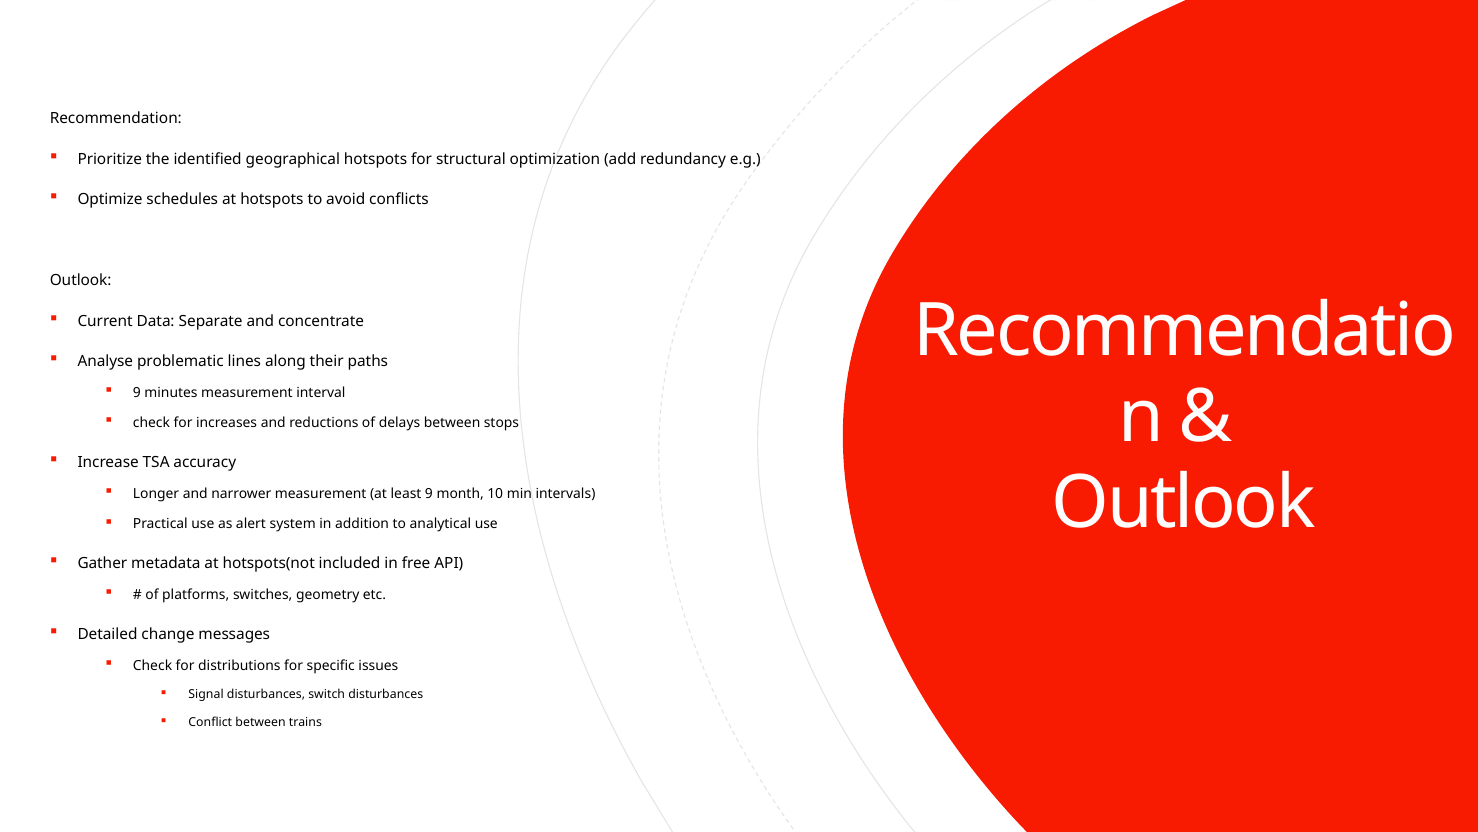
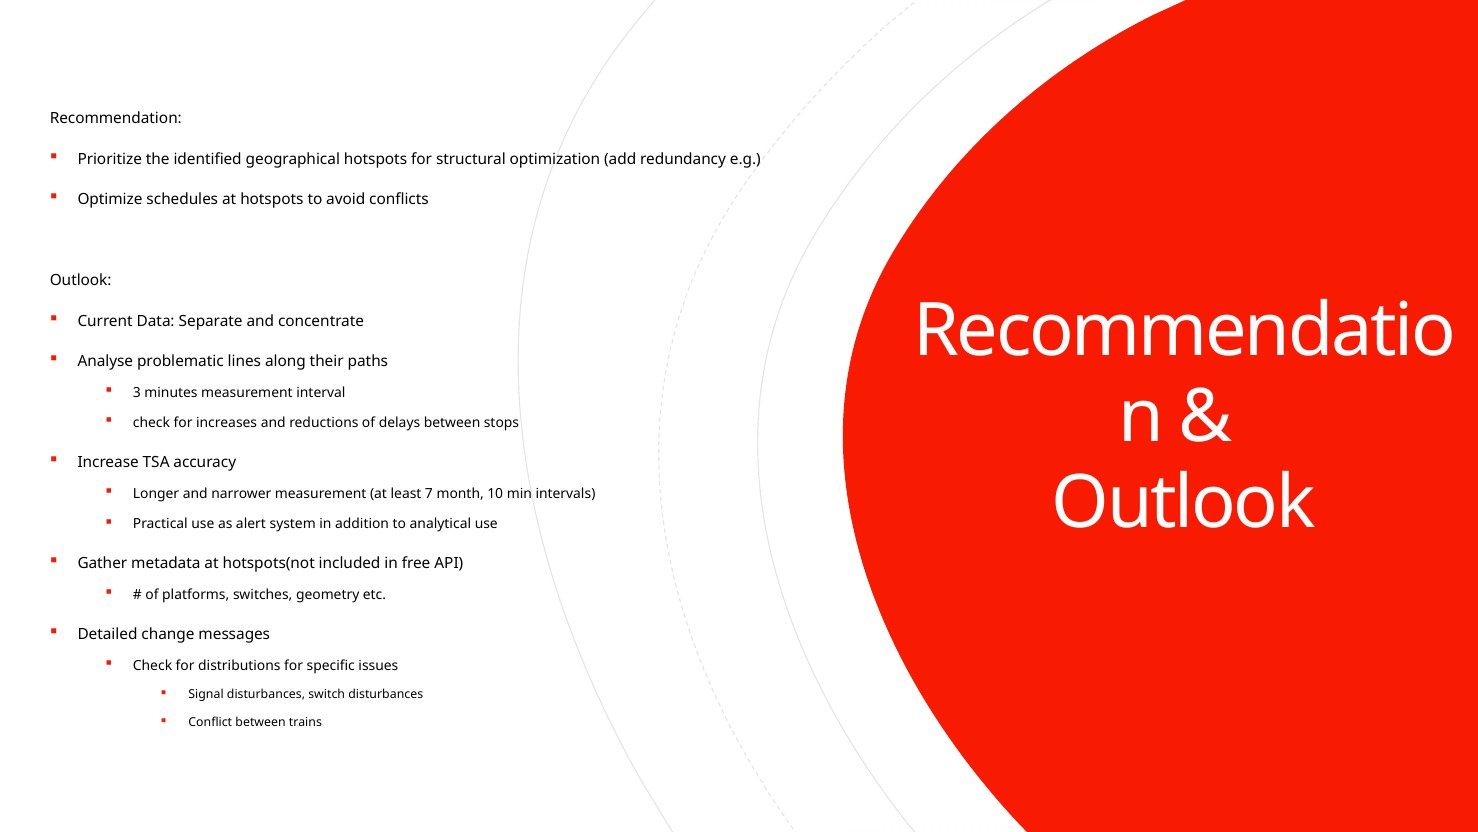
9 at (137, 392): 9 -> 3
least 9: 9 -> 7
